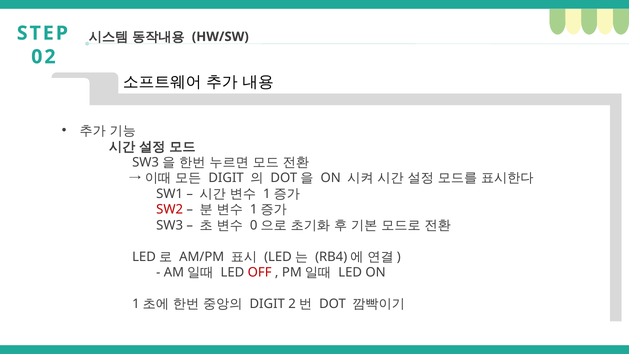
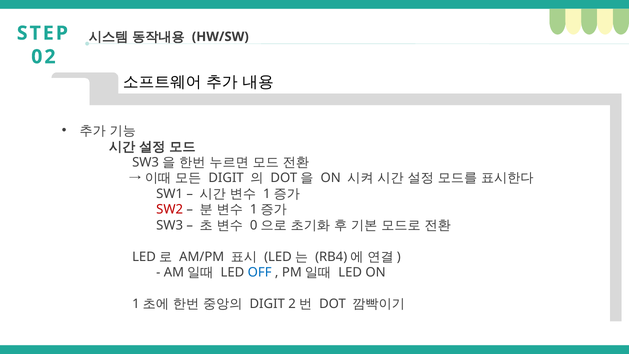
OFF colour: red -> blue
